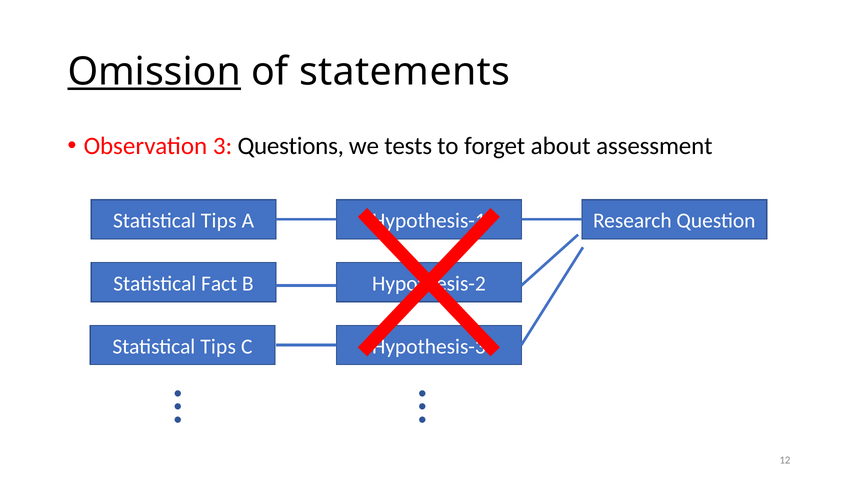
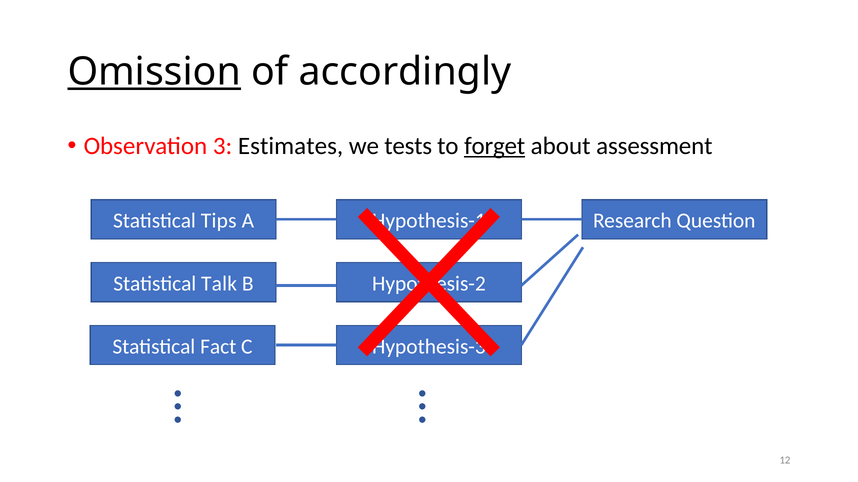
statements: statements -> accordingly
Questions: Questions -> Estimates
forget underline: none -> present
Fact: Fact -> Talk
Tips at (218, 347): Tips -> Fact
